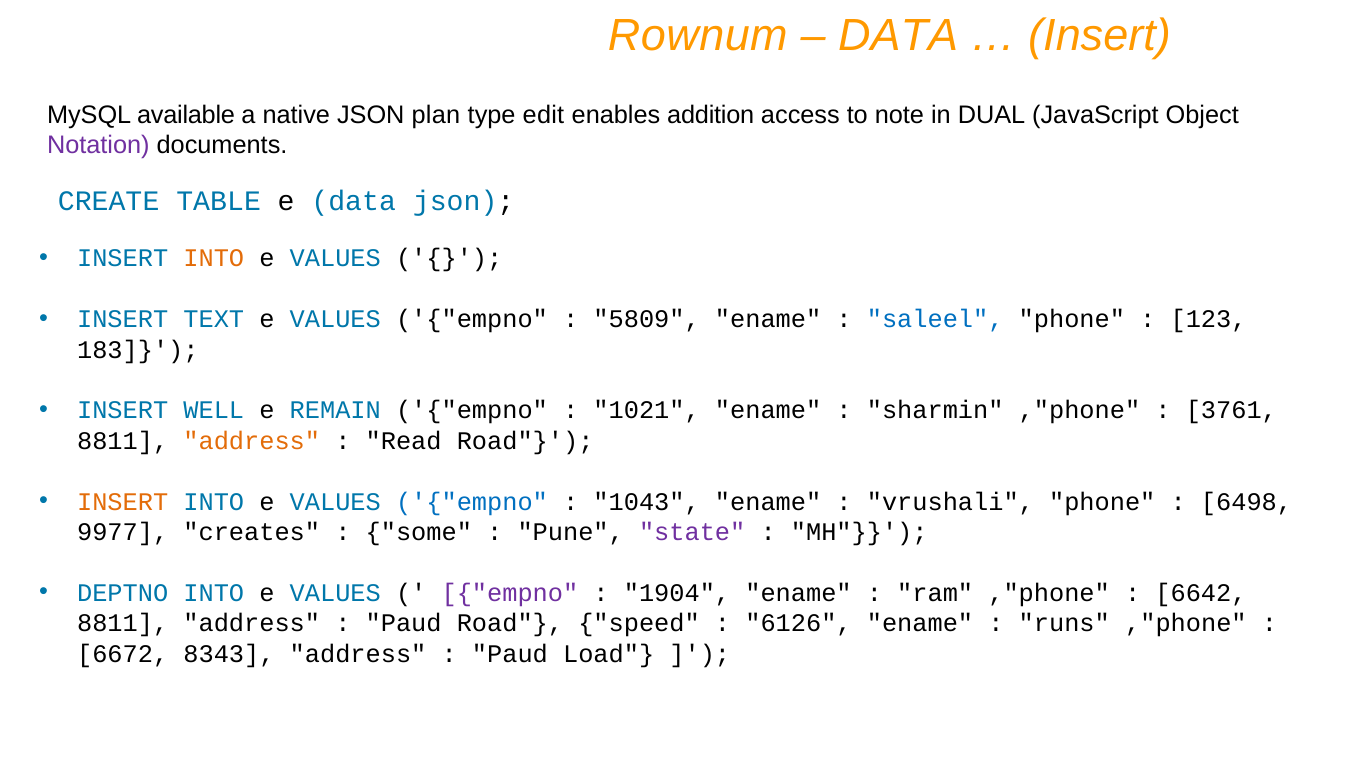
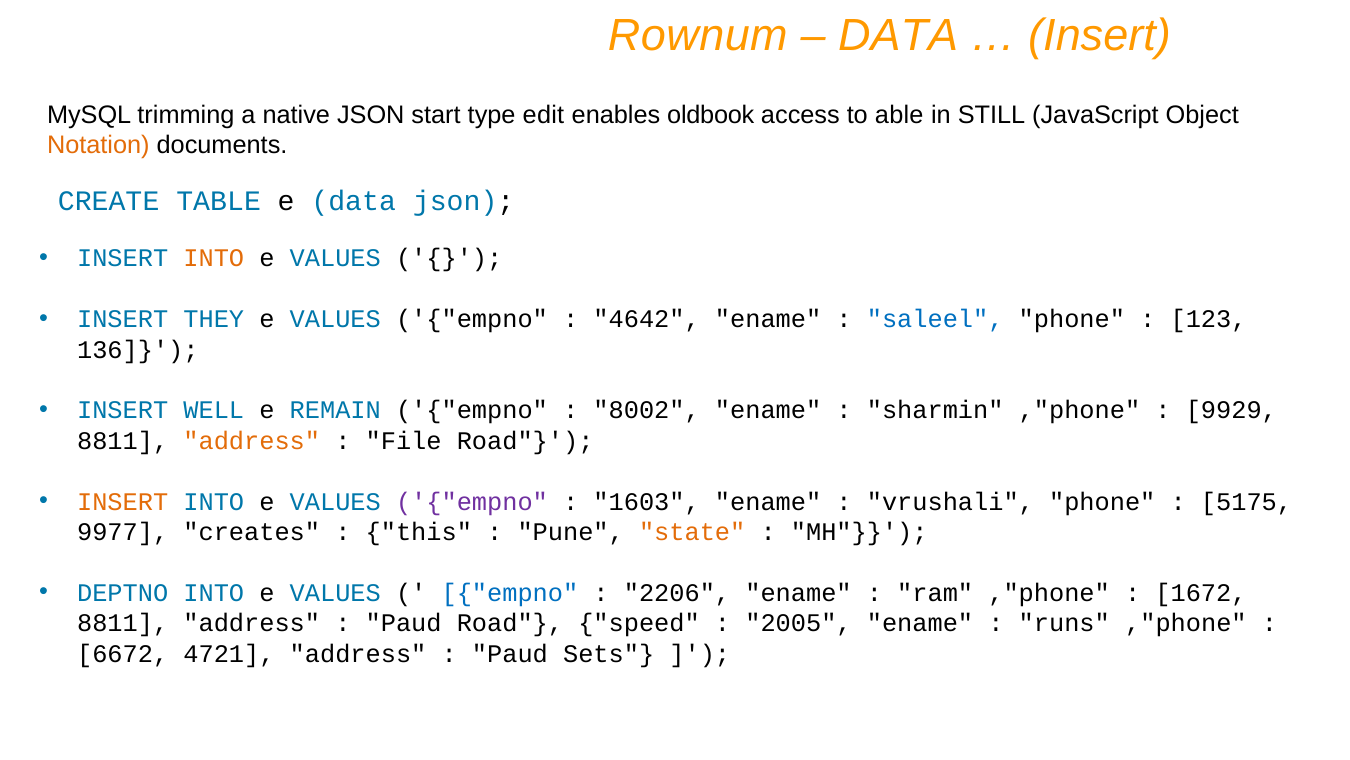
available: available -> trimming
plan: plan -> start
addition: addition -> oldbook
note: note -> able
DUAL: DUAL -> STILL
Notation colour: purple -> orange
TEXT: TEXT -> THEY
5809: 5809 -> 4642
183: 183 -> 136
1021: 1021 -> 8002
3761: 3761 -> 9929
Read: Read -> File
empno at (472, 501) colour: blue -> purple
1043: 1043 -> 1603
6498: 6498 -> 5175
some: some -> this
state colour: purple -> orange
empno at (510, 592) colour: purple -> blue
1904: 1904 -> 2206
6642: 6642 -> 1672
6126: 6126 -> 2005
8343: 8343 -> 4721
Load: Load -> Sets
